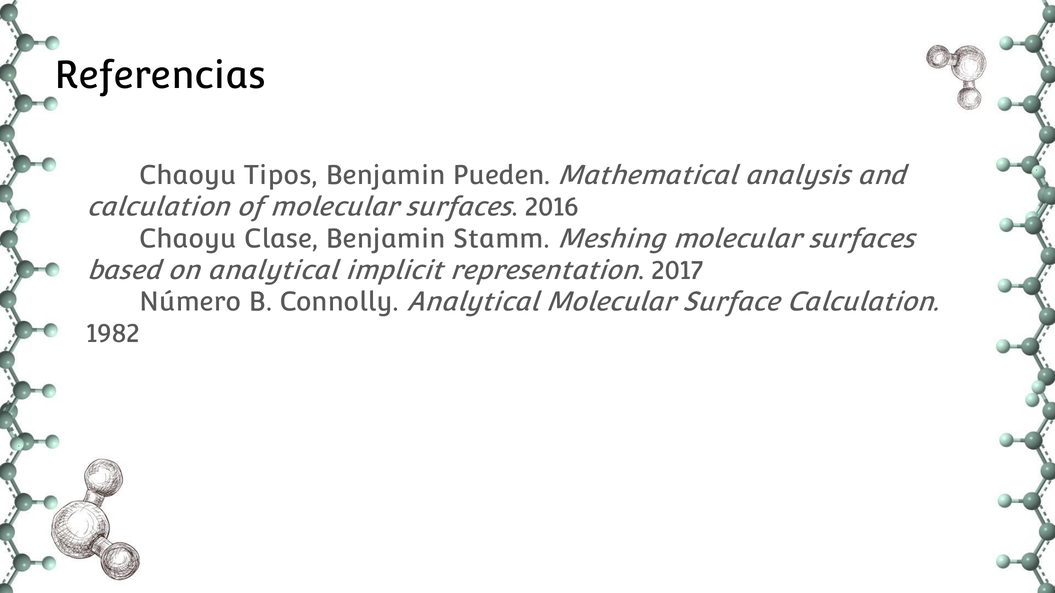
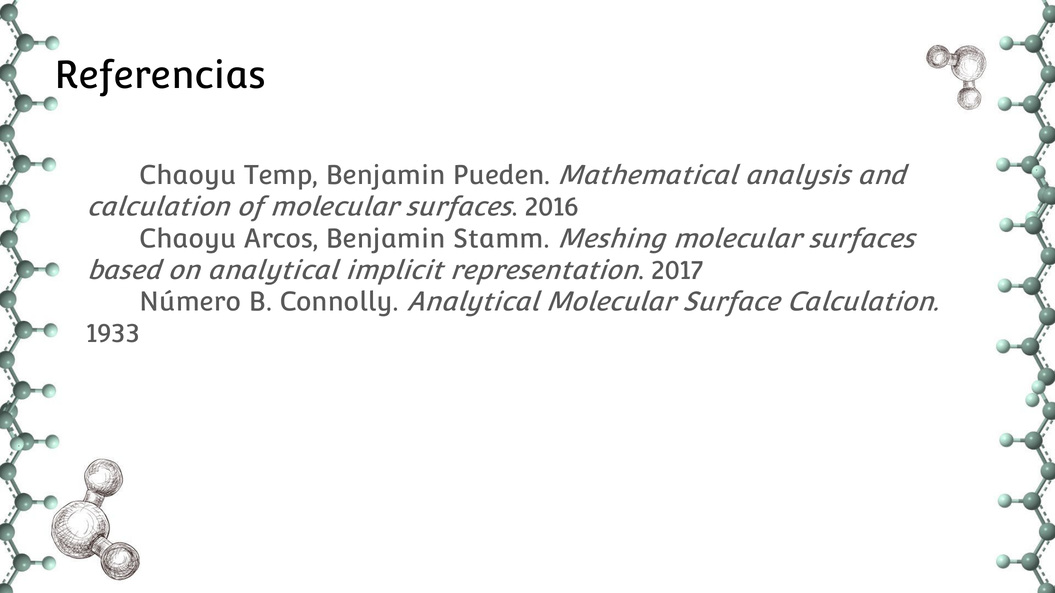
Tipos: Tipos -> Temp
Clase: Clase -> Arcos
1982: 1982 -> 1933
